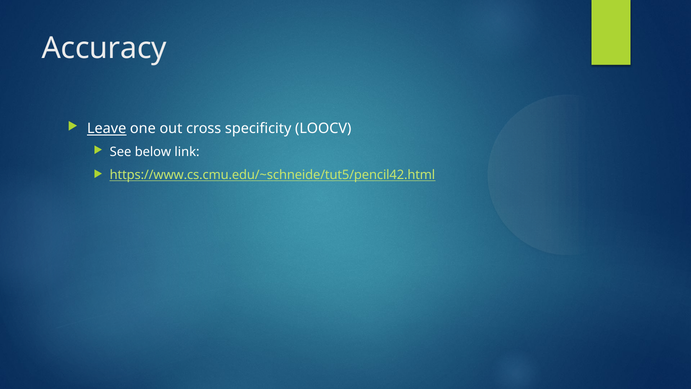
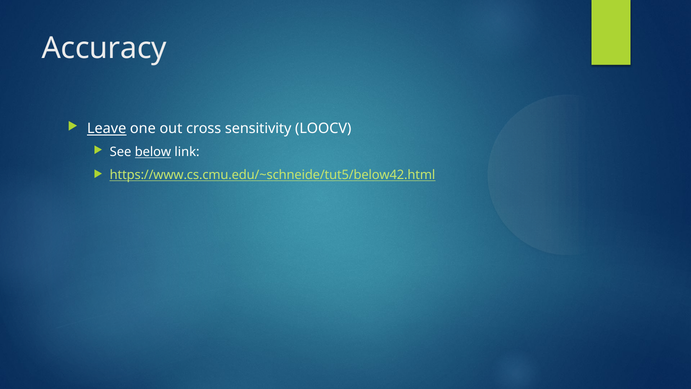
specificity: specificity -> sensitivity
below underline: none -> present
https://www.cs.cmu.edu/~schneide/tut5/pencil42.html: https://www.cs.cmu.edu/~schneide/tut5/pencil42.html -> https://www.cs.cmu.edu/~schneide/tut5/below42.html
